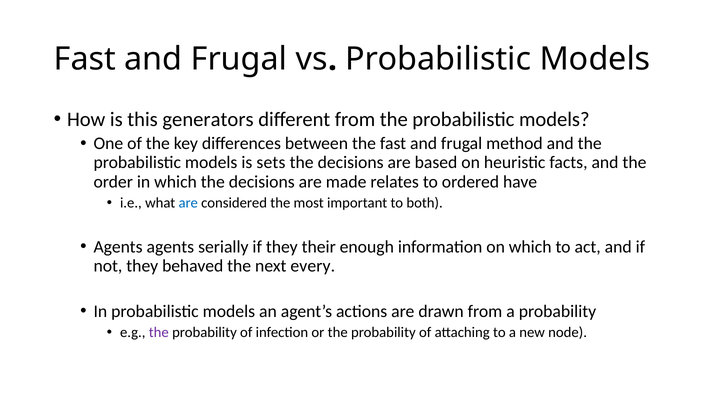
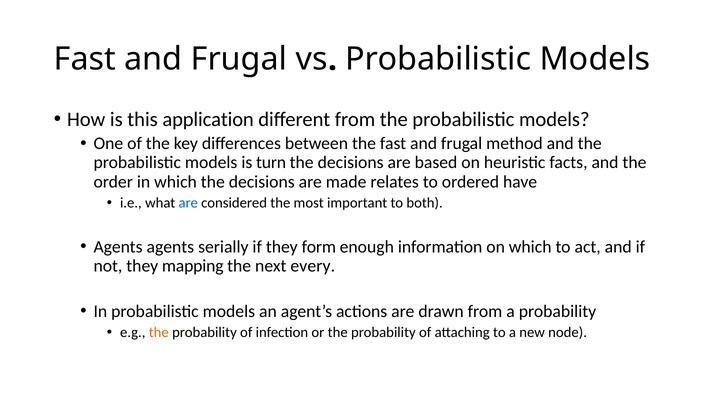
generators: generators -> application
sets: sets -> turn
their: their -> form
behaved: behaved -> mapping
the at (159, 332) colour: purple -> orange
